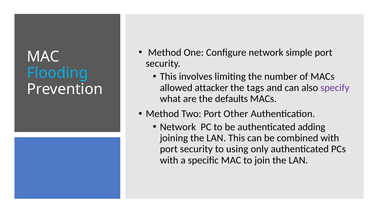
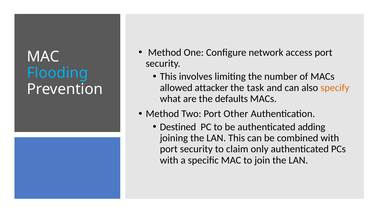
simple: simple -> access
tags: tags -> task
specify colour: purple -> orange
Network at (178, 127): Network -> Destined
using: using -> claim
